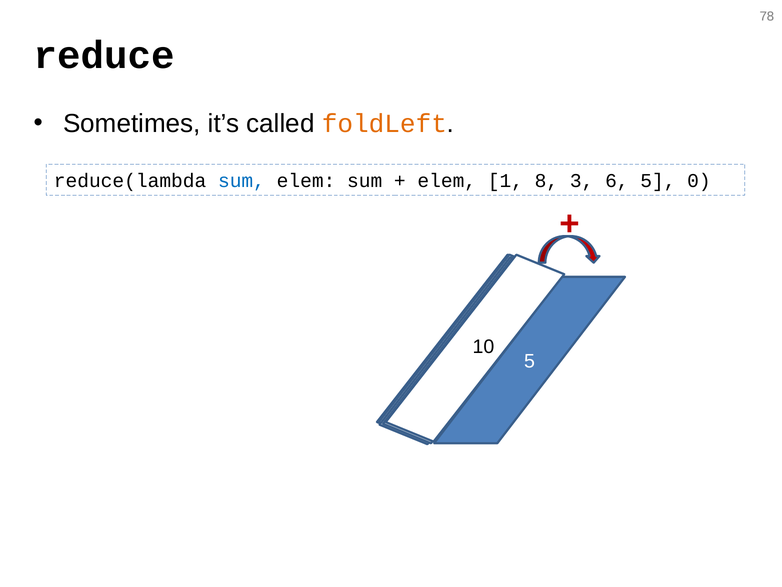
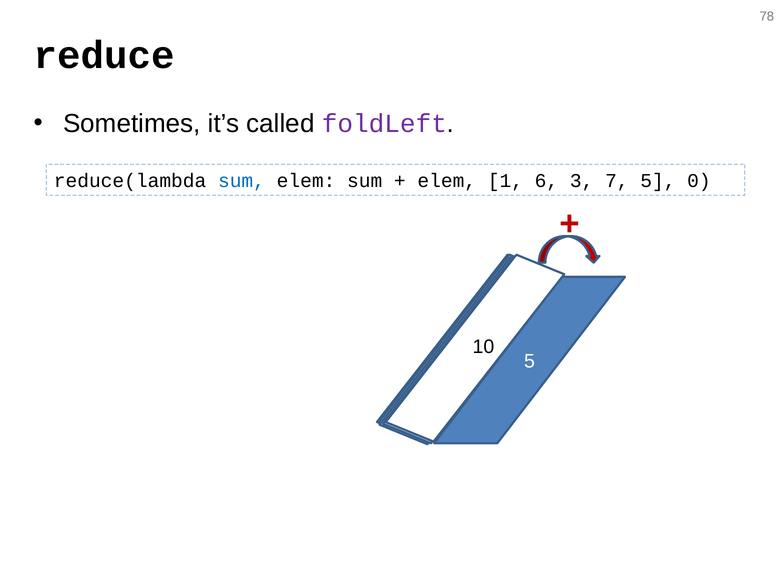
foldLeft colour: orange -> purple
8: 8 -> 6
6: 6 -> 7
